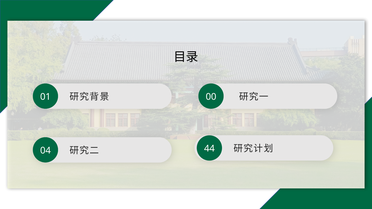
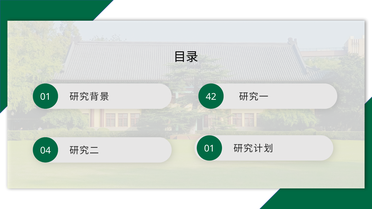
00: 00 -> 42
44 at (209, 149): 44 -> 01
